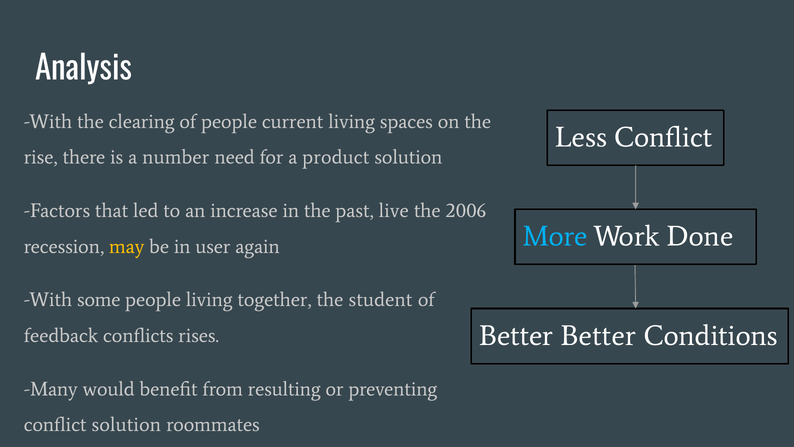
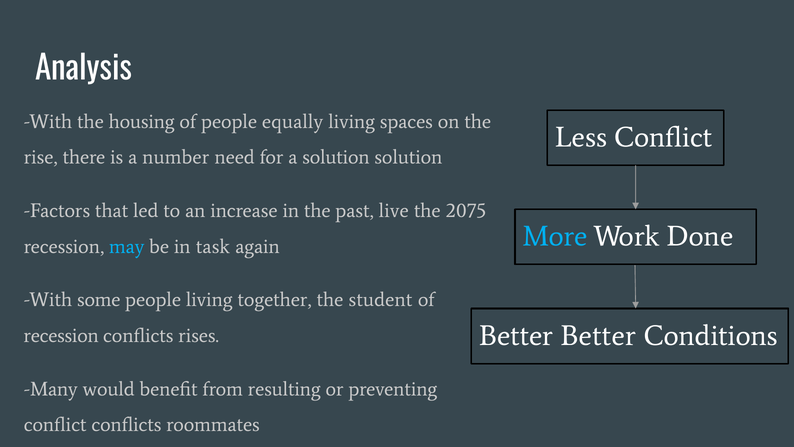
clearing: clearing -> housing
current: current -> equally
a product: product -> solution
2006: 2006 -> 2075
may colour: yellow -> light blue
user: user -> task
feedback at (61, 335): feedback -> recession
conflict solution: solution -> conflicts
